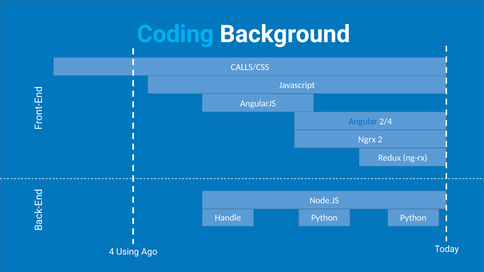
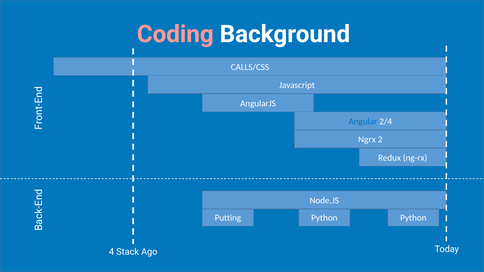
Coding colour: light blue -> pink
Handle: Handle -> Putting
Using: Using -> Stack
